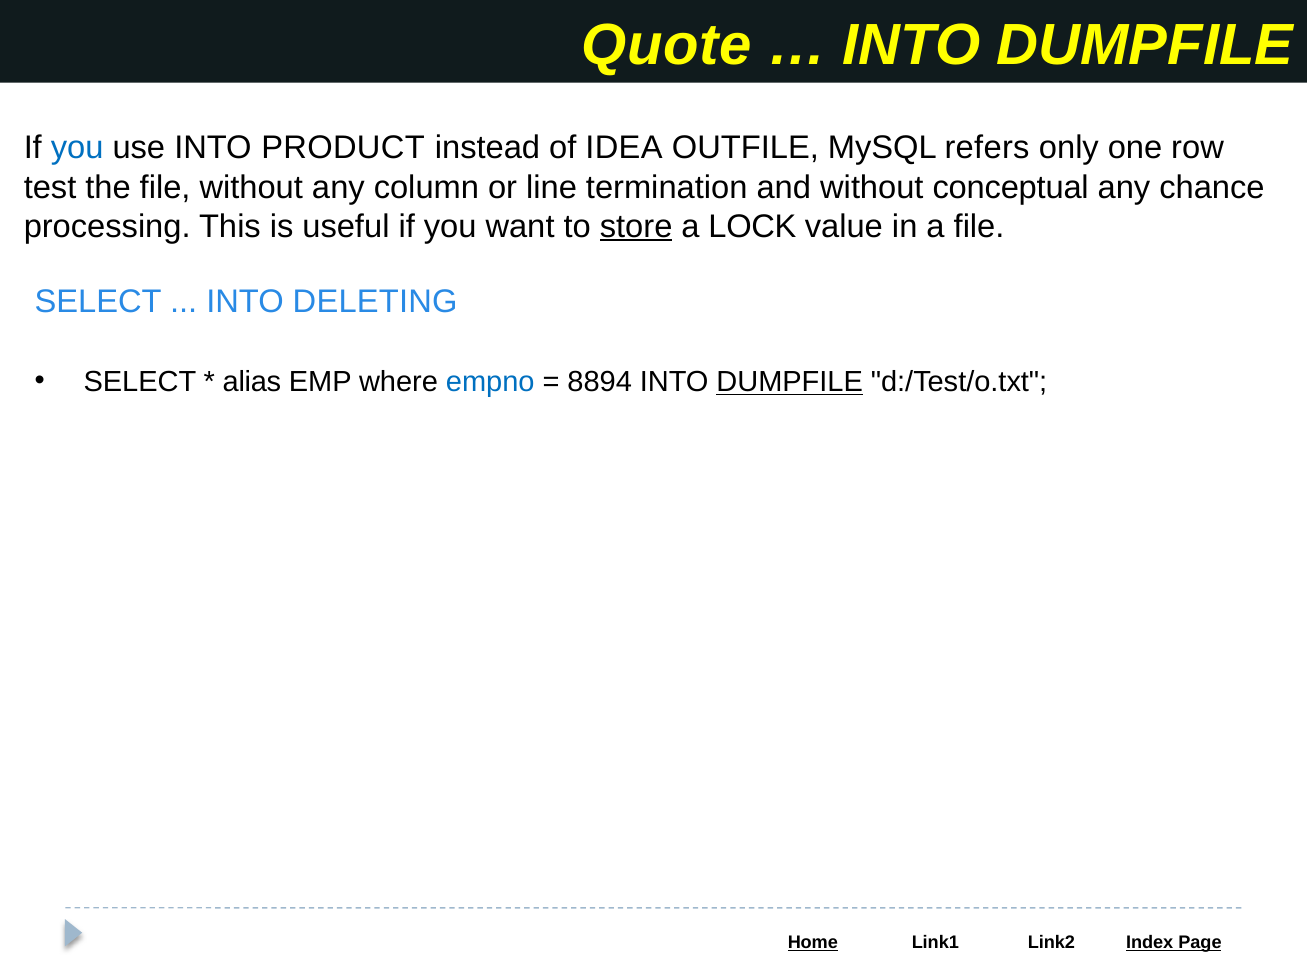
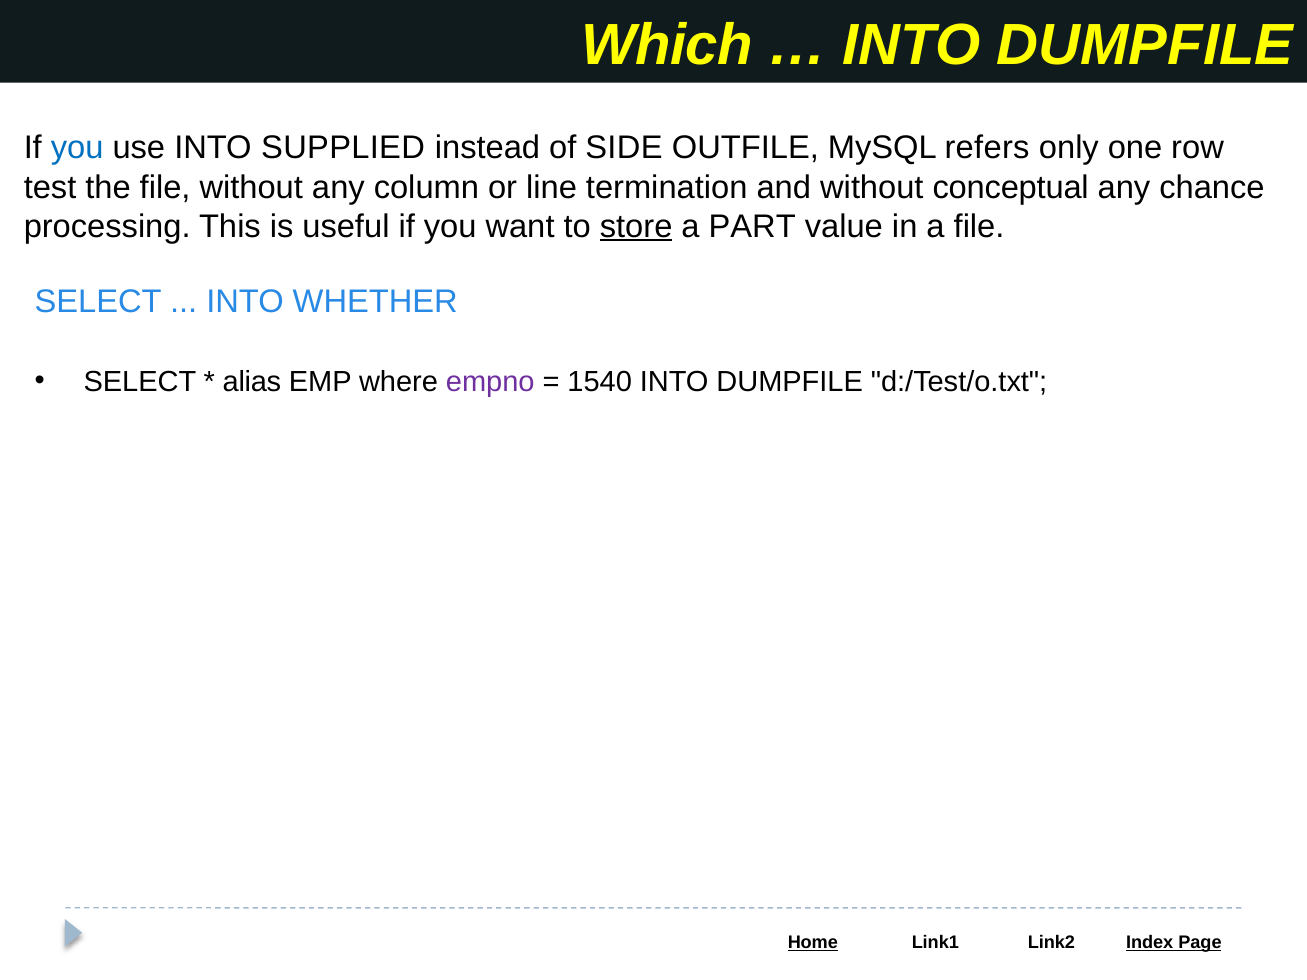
Quote: Quote -> Which
PRODUCT: PRODUCT -> SUPPLIED
IDEA: IDEA -> SIDE
LOCK: LOCK -> PART
DELETING: DELETING -> WHETHER
empno colour: blue -> purple
8894: 8894 -> 1540
DUMPFILE at (790, 382) underline: present -> none
